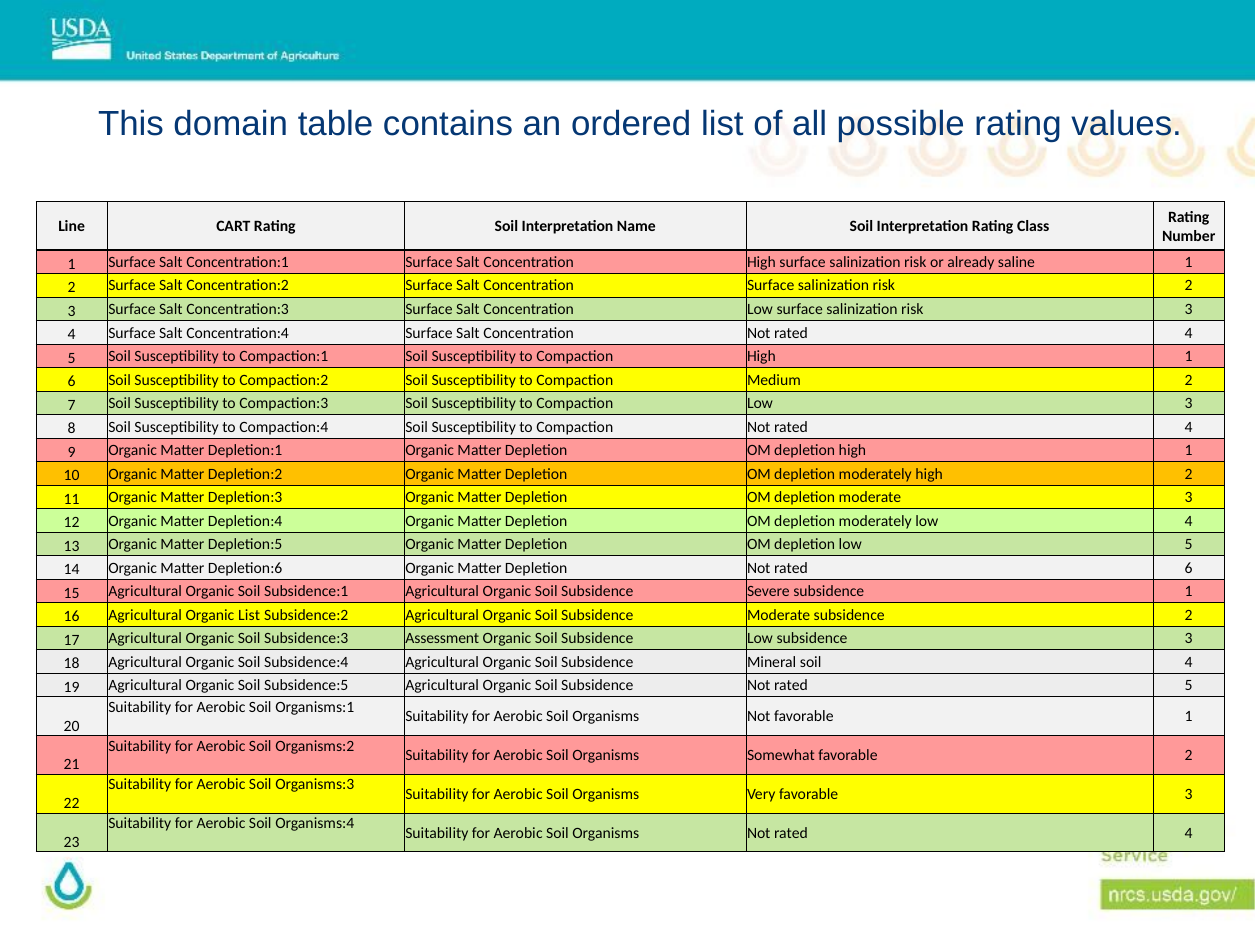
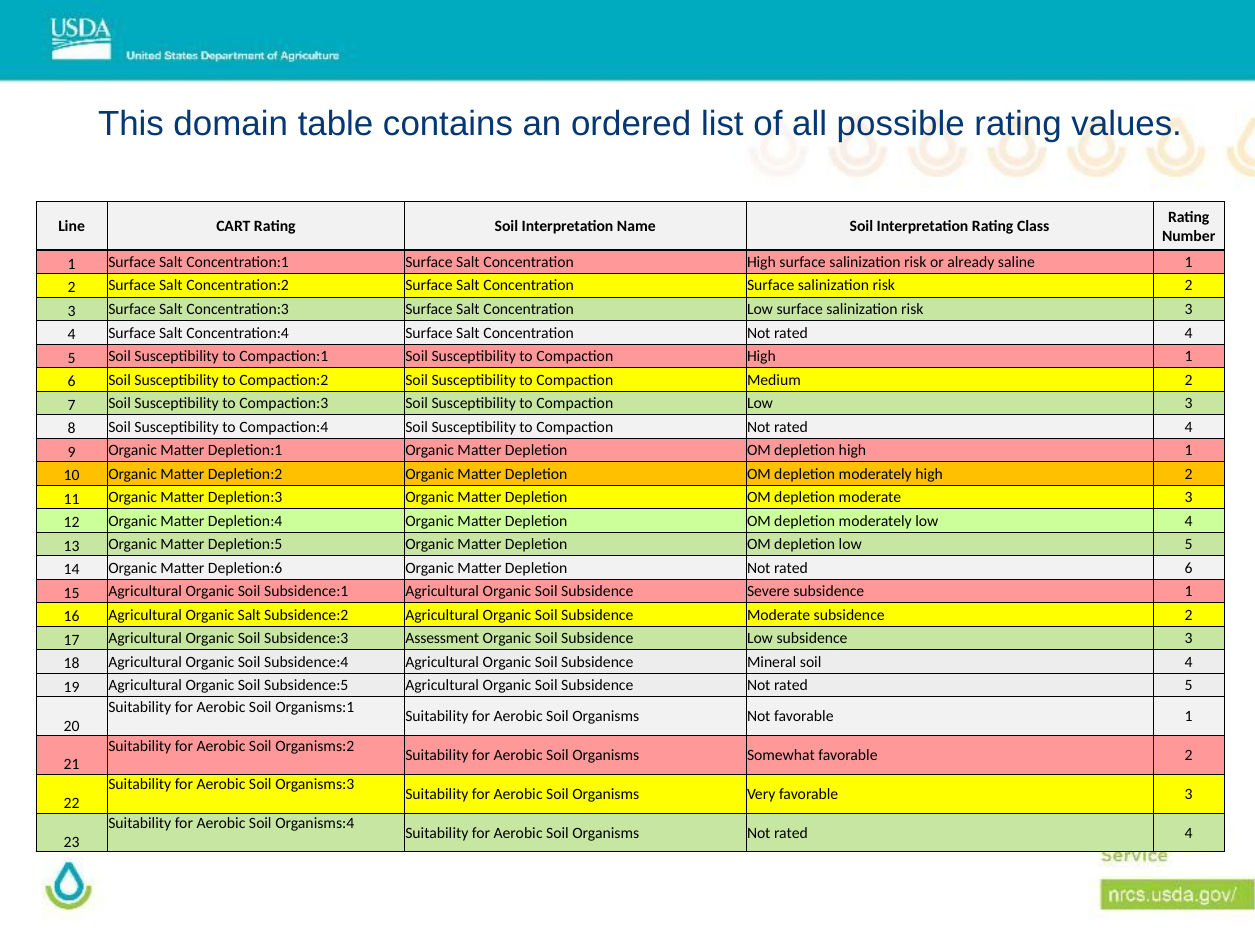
Organic List: List -> Salt
